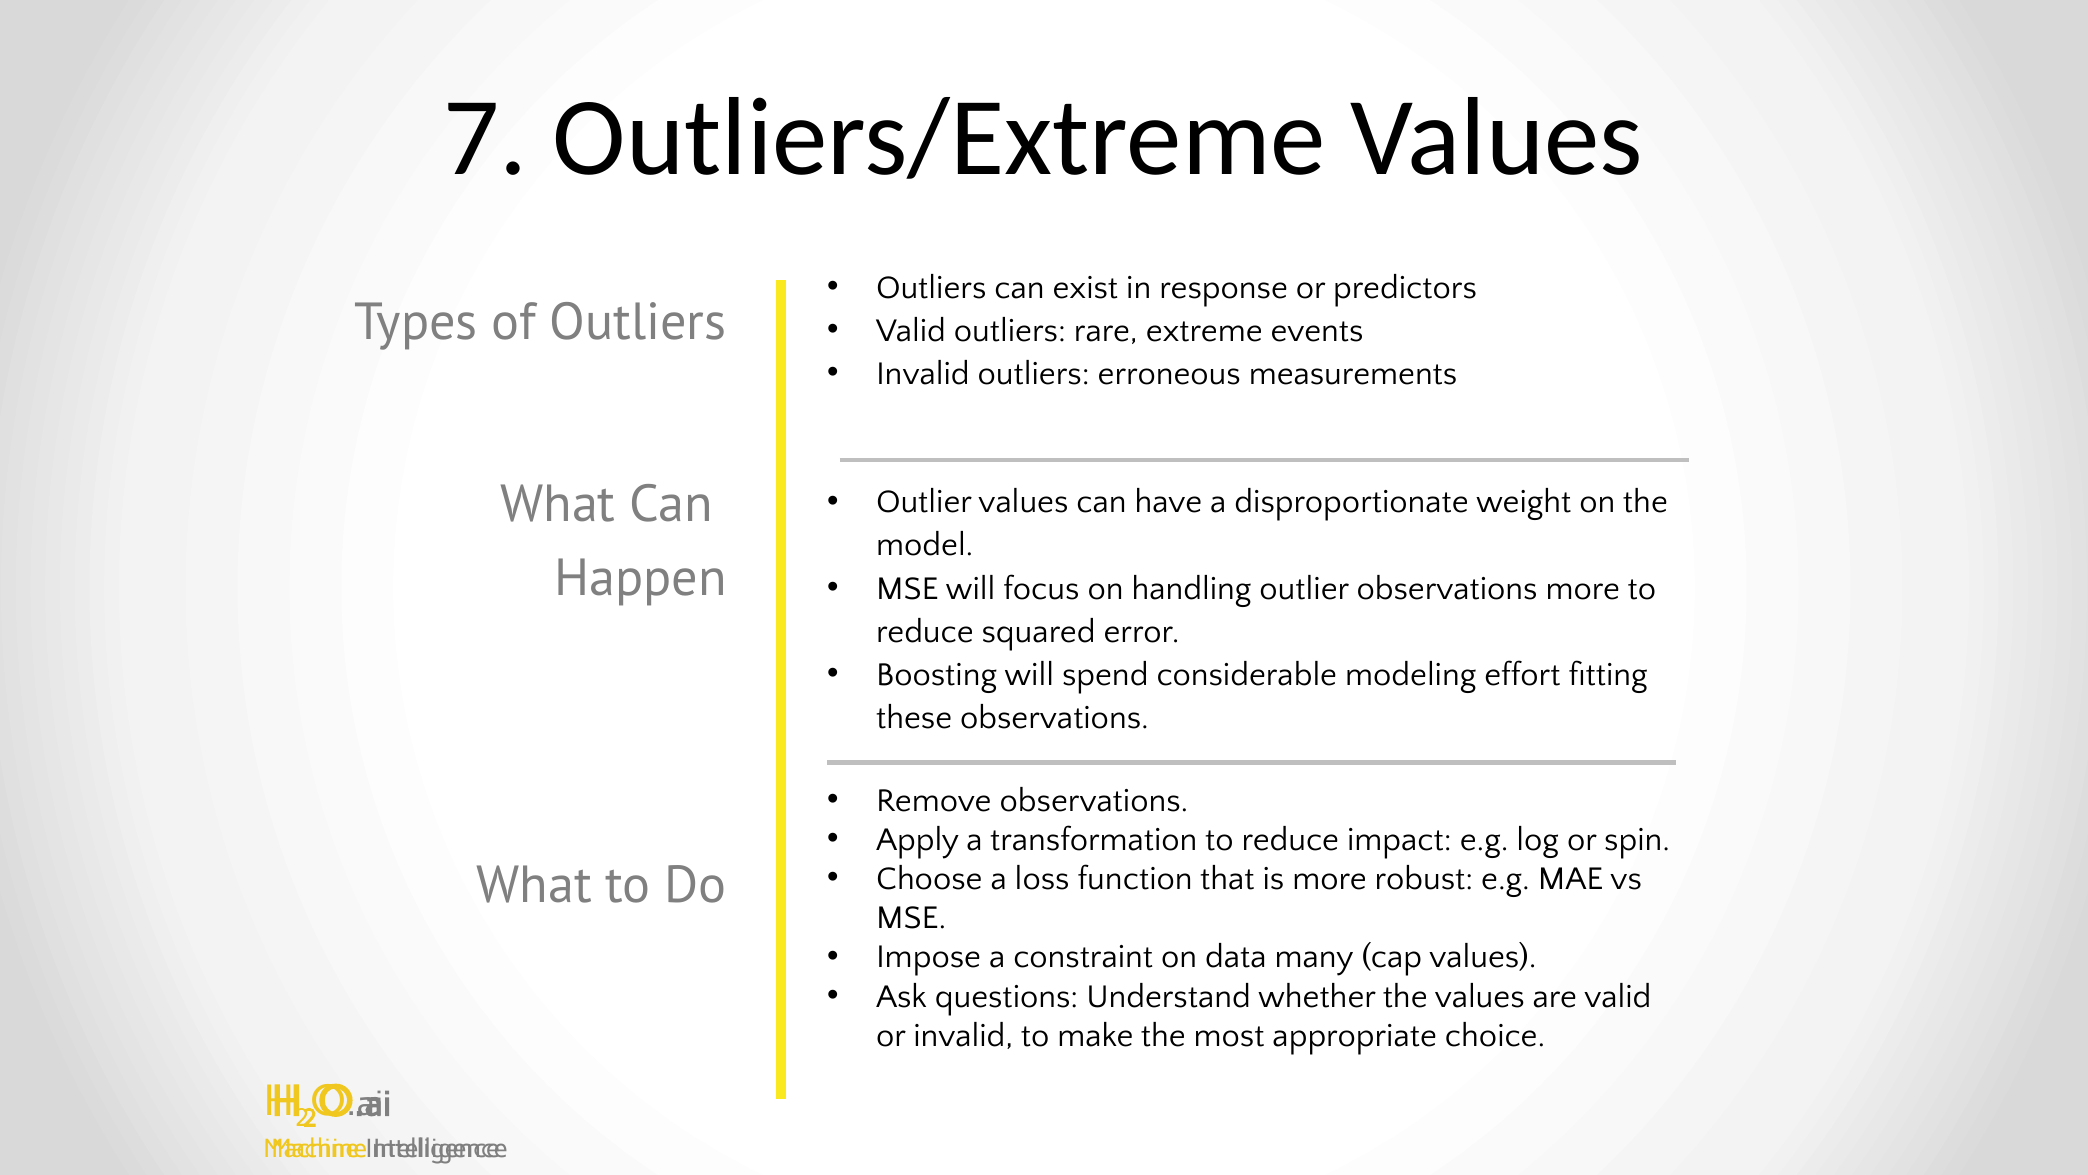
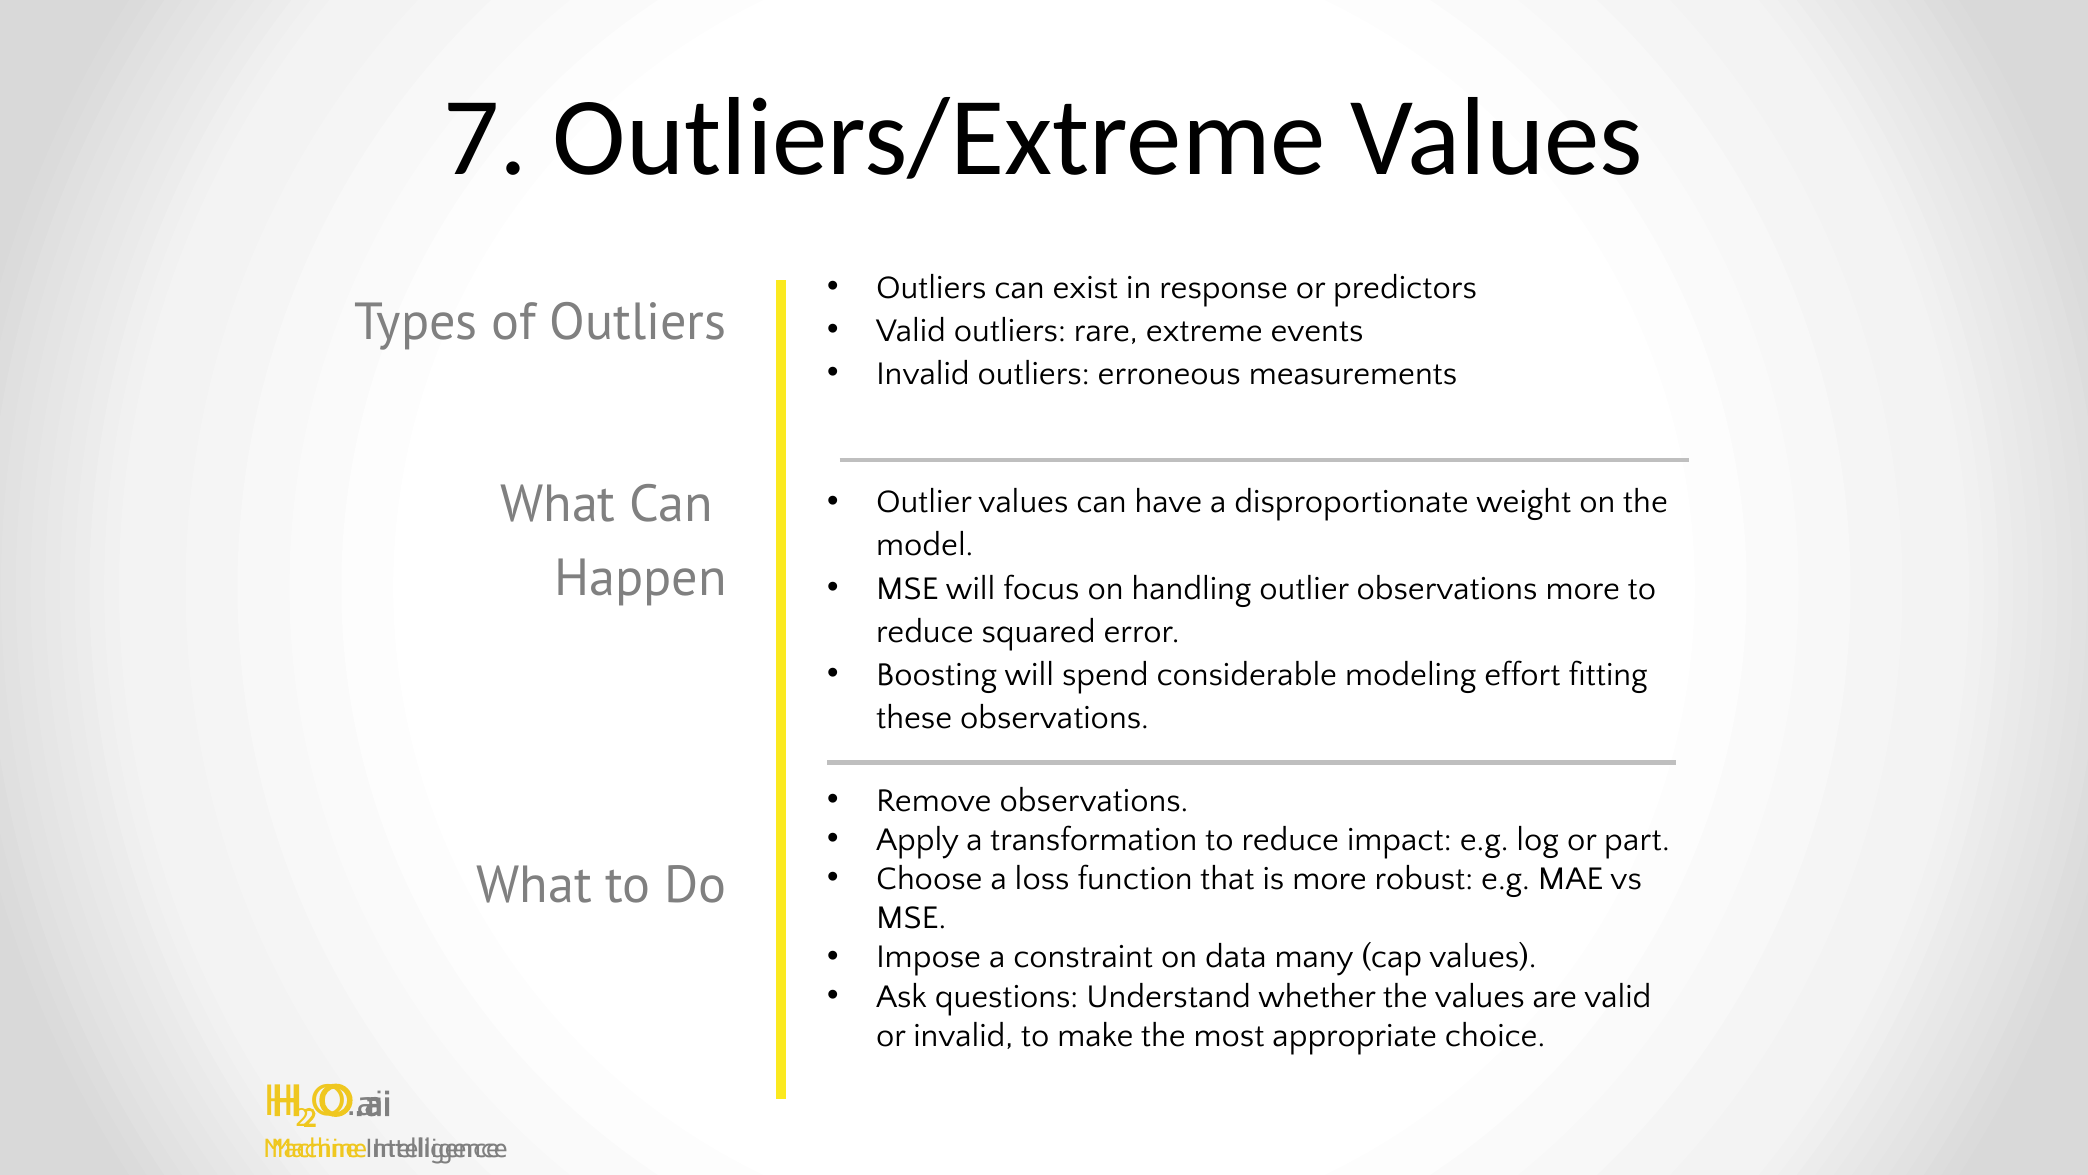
spin: spin -> part
